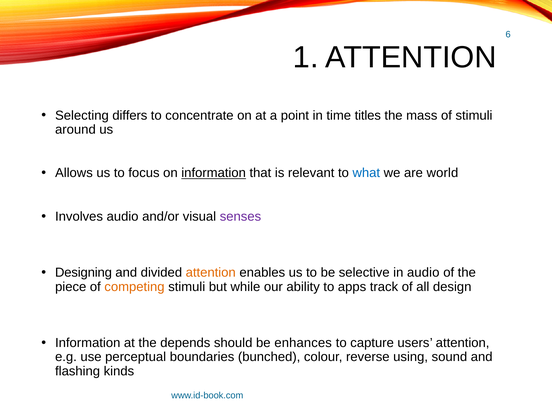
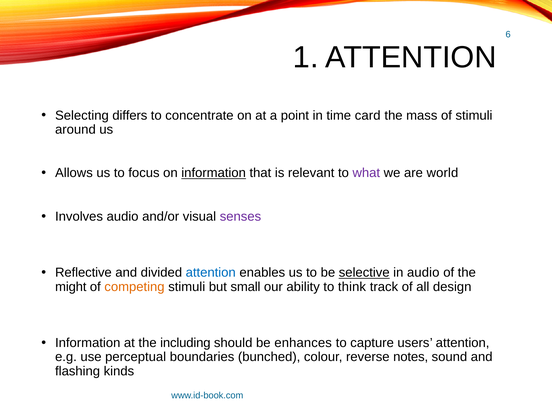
titles: titles -> card
what colour: blue -> purple
Designing: Designing -> Reflective
attention at (211, 273) colour: orange -> blue
selective underline: none -> present
piece: piece -> might
while: while -> small
apps: apps -> think
depends: depends -> including
using: using -> notes
